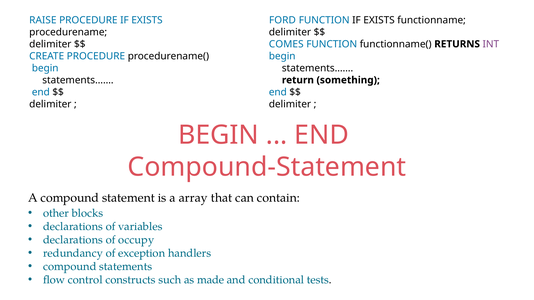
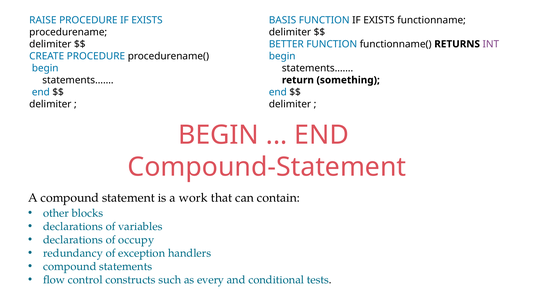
FORD: FORD -> BASIS
COMES: COMES -> BETTER
array: array -> work
made: made -> every
